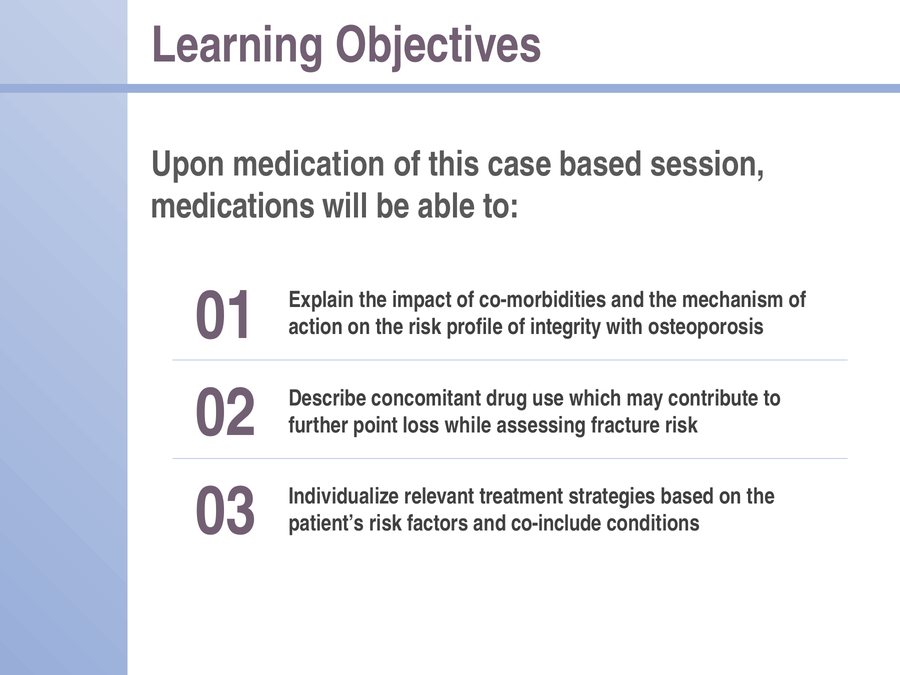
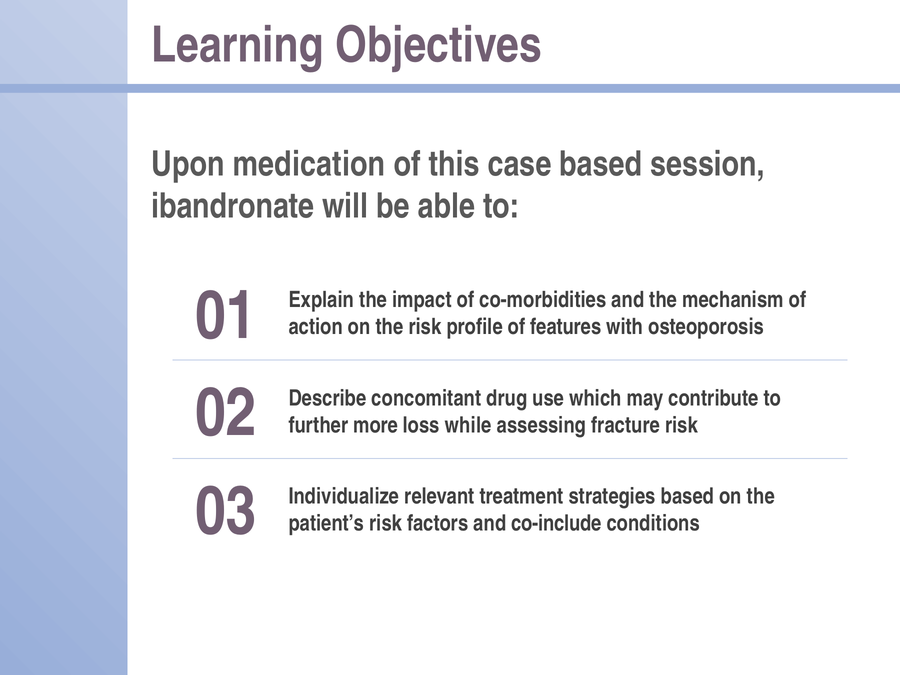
medications: medications -> ibandronate
integrity: integrity -> features
point: point -> more
